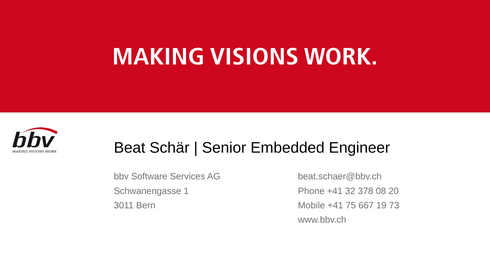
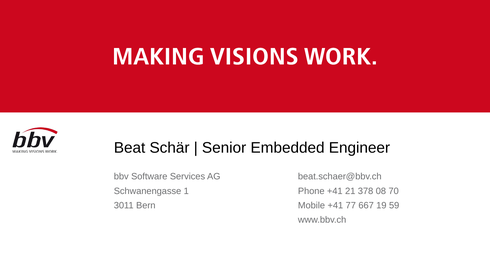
32: 32 -> 21
20: 20 -> 70
75: 75 -> 77
73: 73 -> 59
